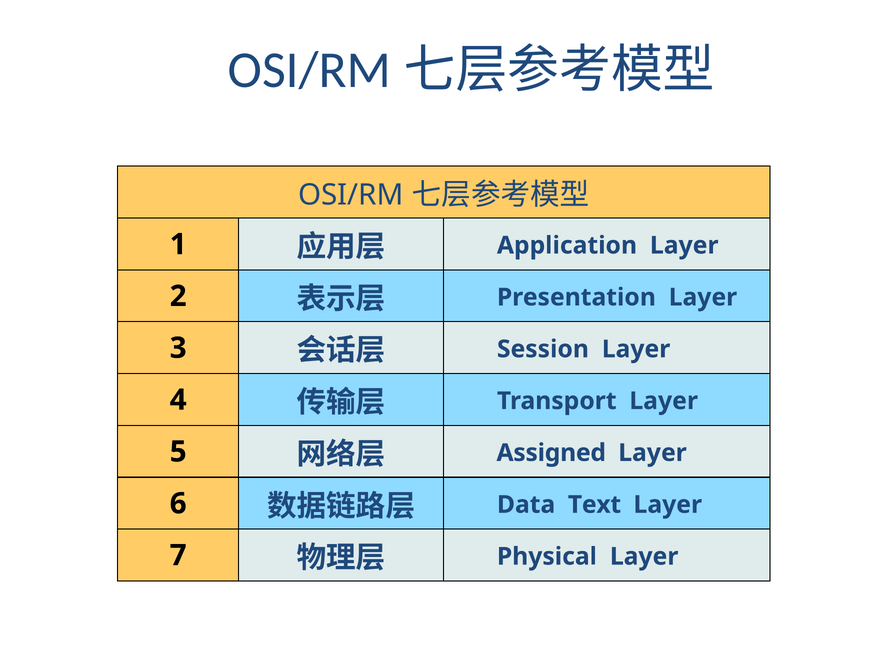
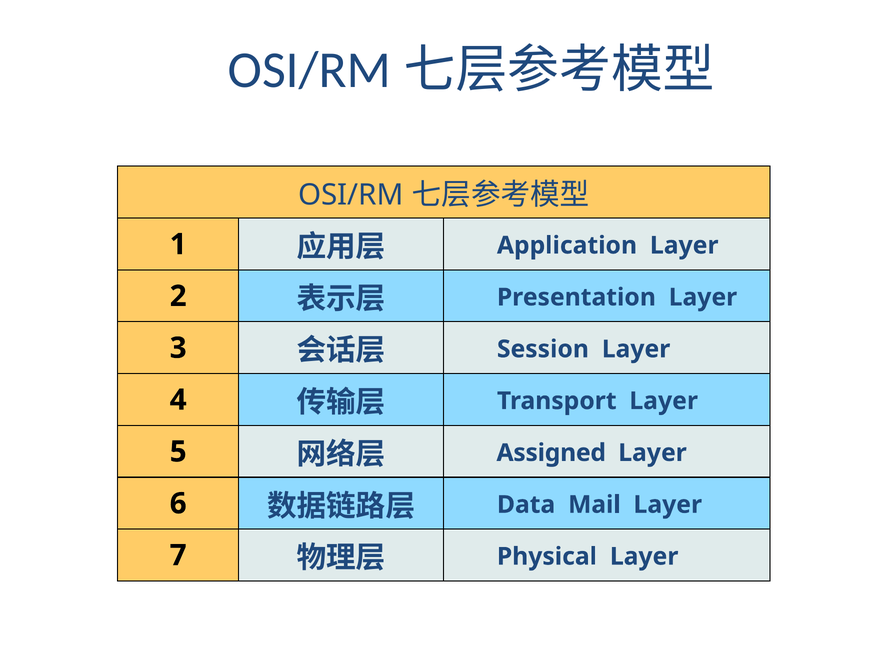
Text: Text -> Mail
